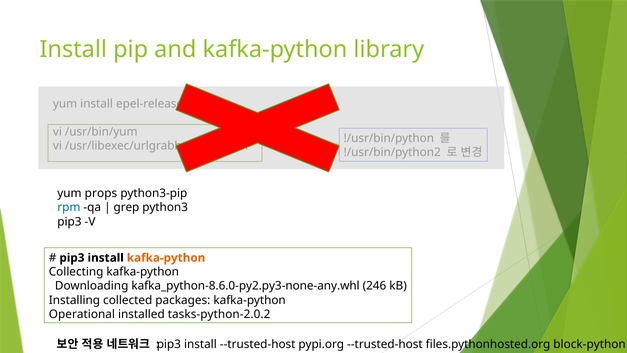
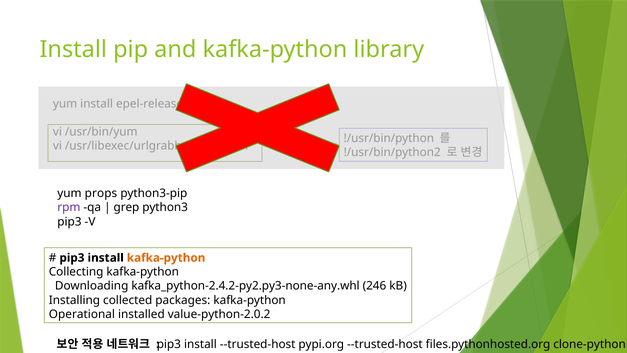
rpm colour: blue -> purple
kafka_python-8.6.0-py2.py3-none-any.whl: kafka_python-8.6.0-py2.py3-none-any.whl -> kafka_python-2.4.2-py2.py3-none-any.whl
tasks-python-2.0.2: tasks-python-2.0.2 -> value-python-2.0.2
block-python: block-python -> clone-python
